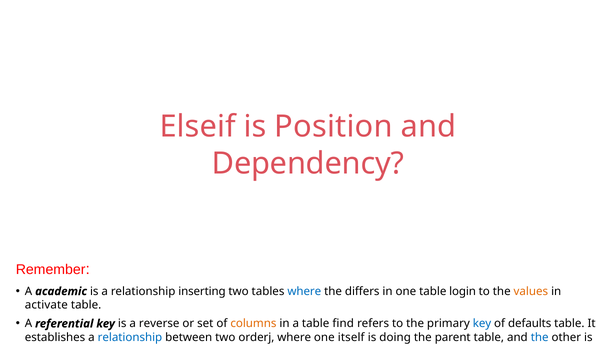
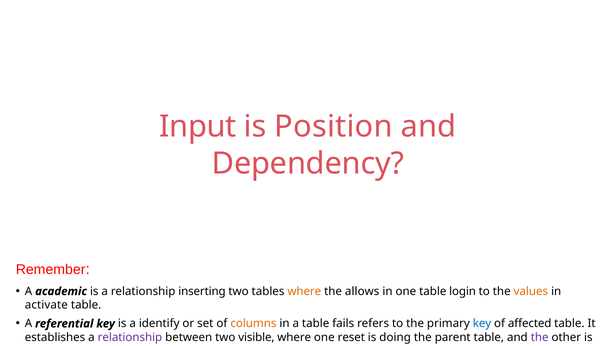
Elseif: Elseif -> Input
where at (304, 292) colour: blue -> orange
differs: differs -> allows
reverse: reverse -> identify
find: find -> fails
defaults: defaults -> affected
relationship at (130, 338) colour: blue -> purple
orderj: orderj -> visible
itself: itself -> reset
the at (540, 338) colour: blue -> purple
